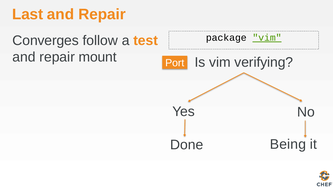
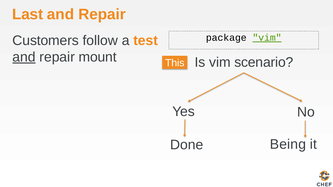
Converges: Converges -> Customers
and at (24, 57) underline: none -> present
verifying: verifying -> scenario
Port: Port -> This
